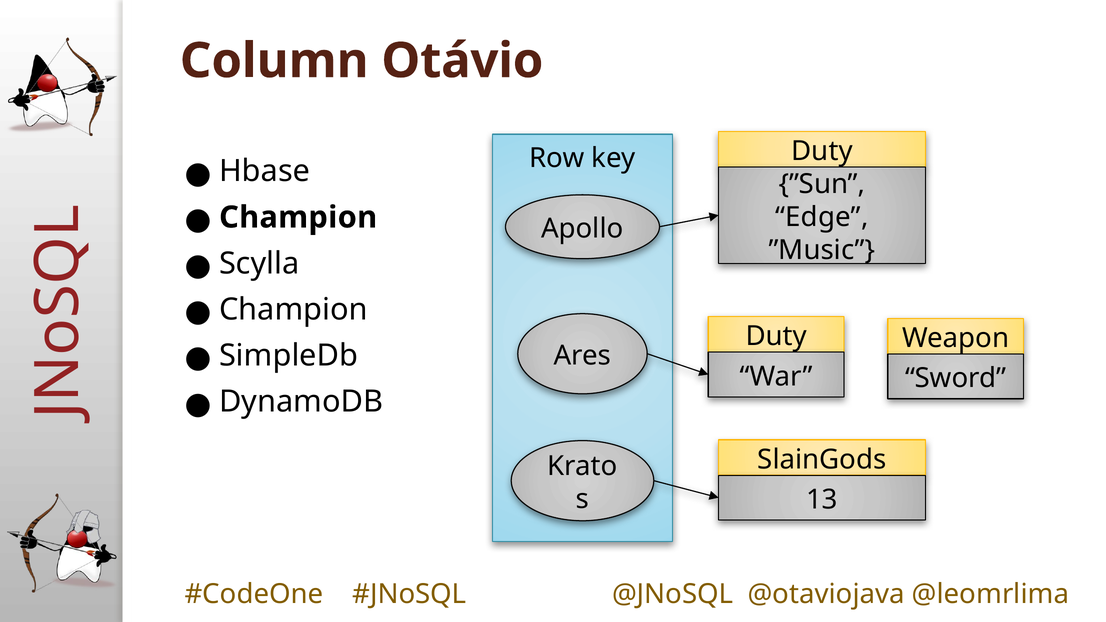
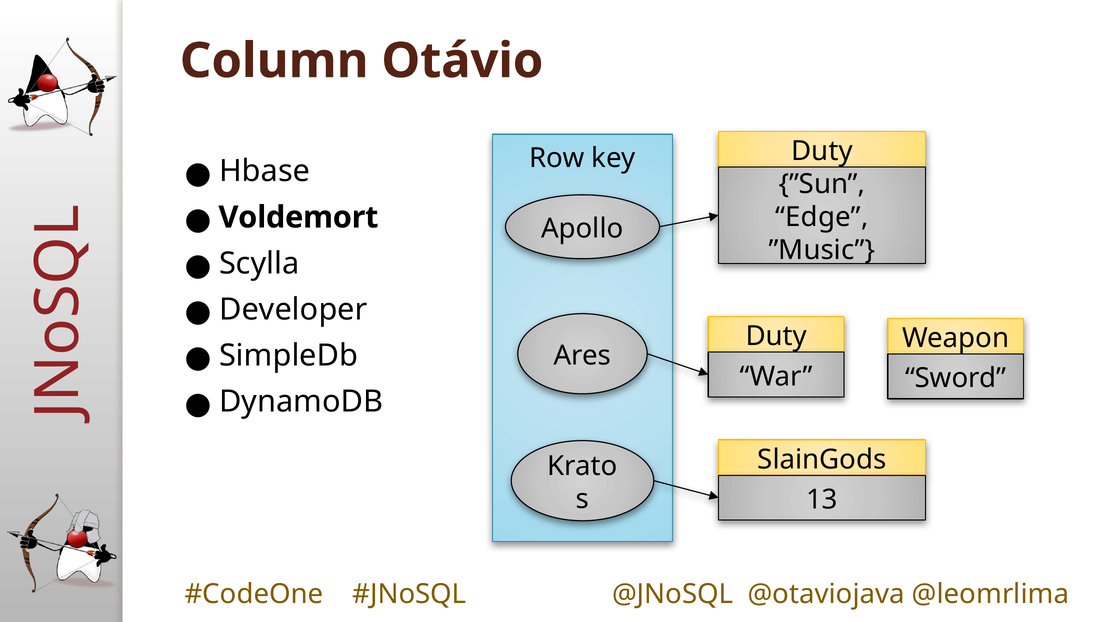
Champion at (298, 217): Champion -> Voldemort
Champion at (293, 310): Champion -> Developer
